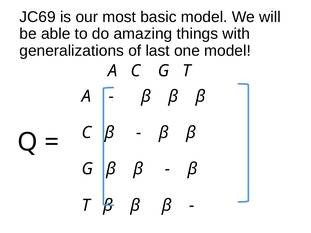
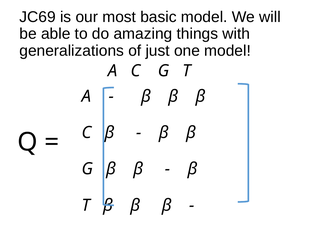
last: last -> just
